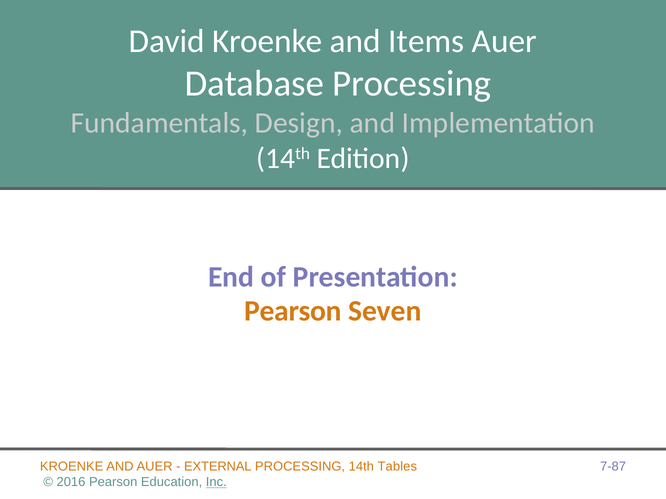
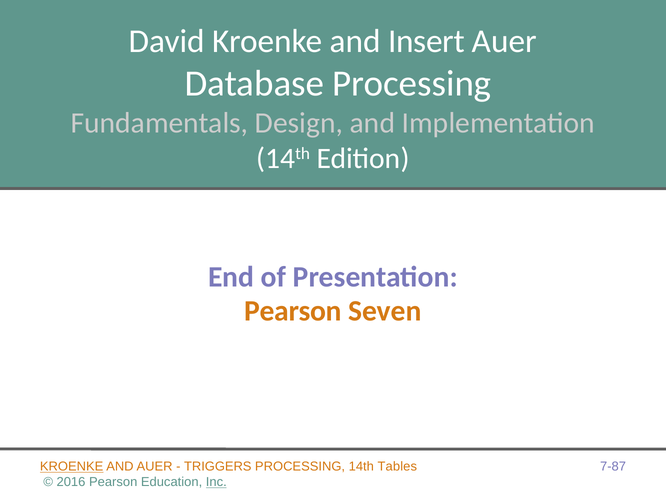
Items: Items -> Insert
KROENKE at (72, 467) underline: none -> present
EXTERNAL: EXTERNAL -> TRIGGERS
